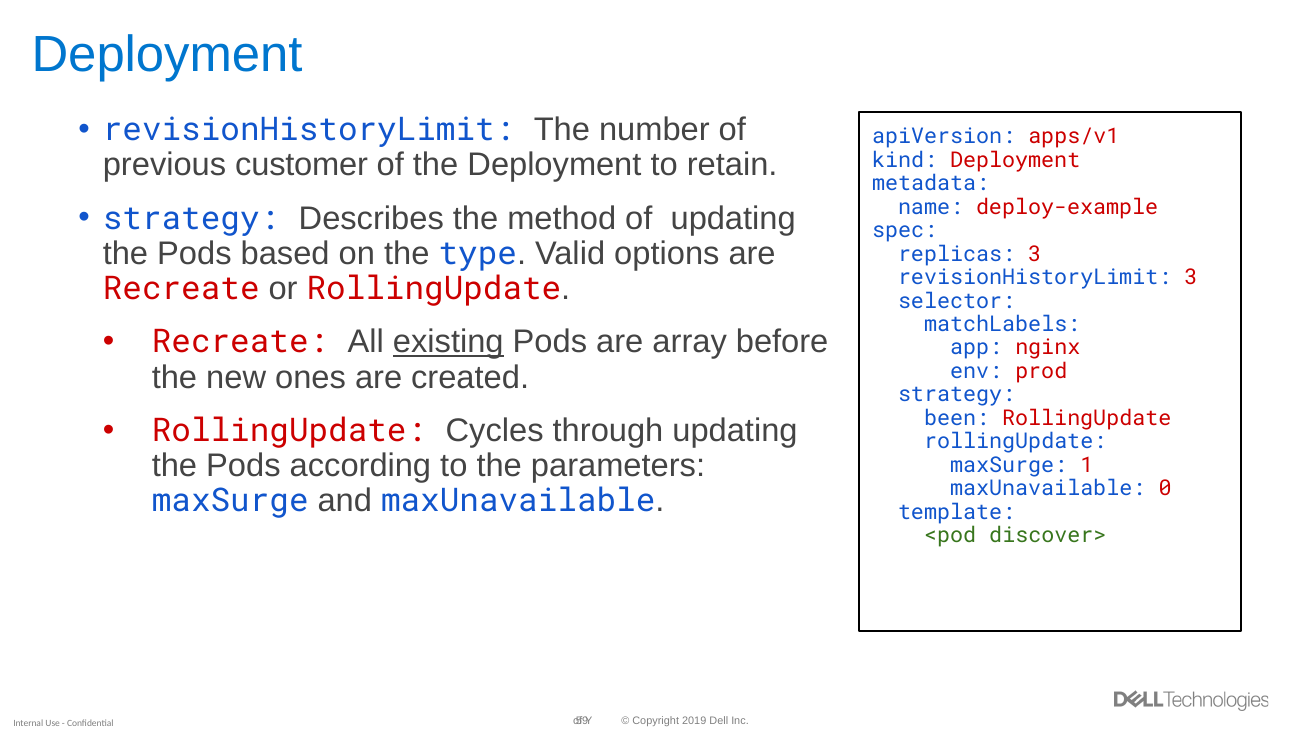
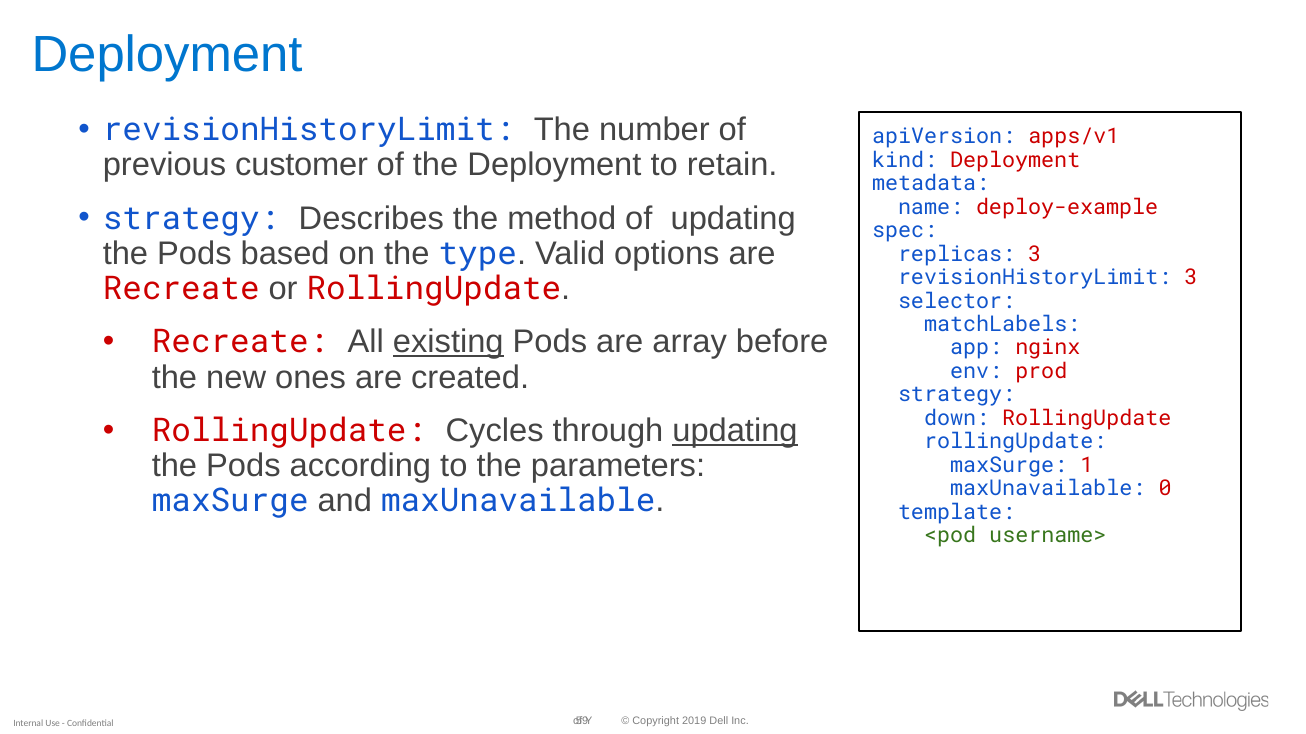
been: been -> down
updating at (735, 431) underline: none -> present
discover>: discover> -> username>
